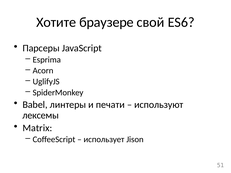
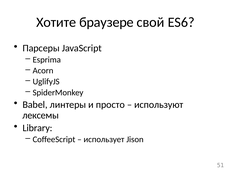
печати: печати -> просто
Matrix: Matrix -> Library
